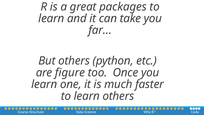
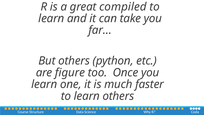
packages: packages -> compiled
